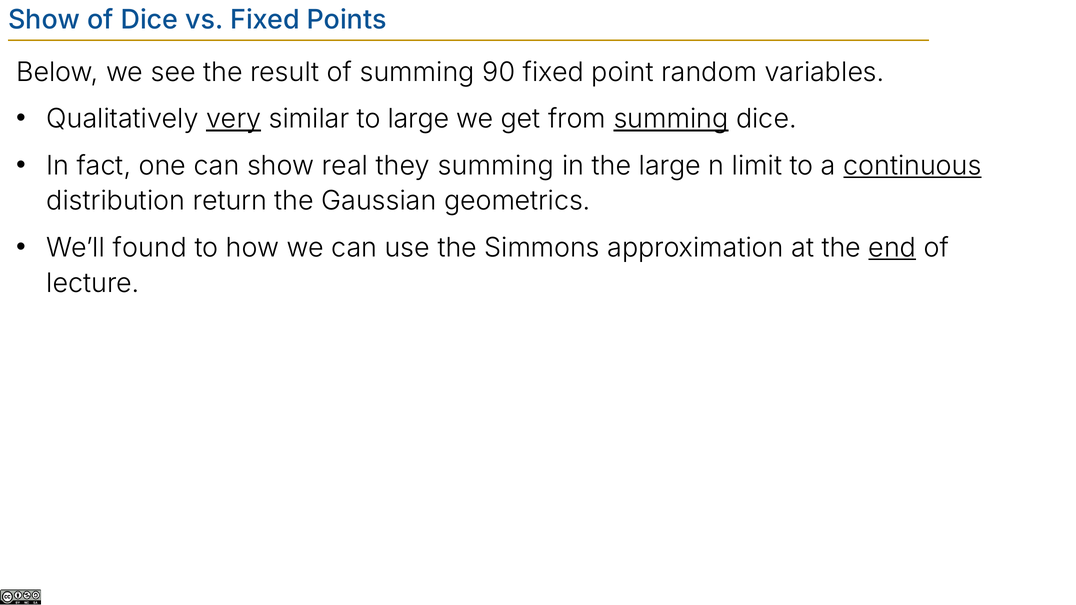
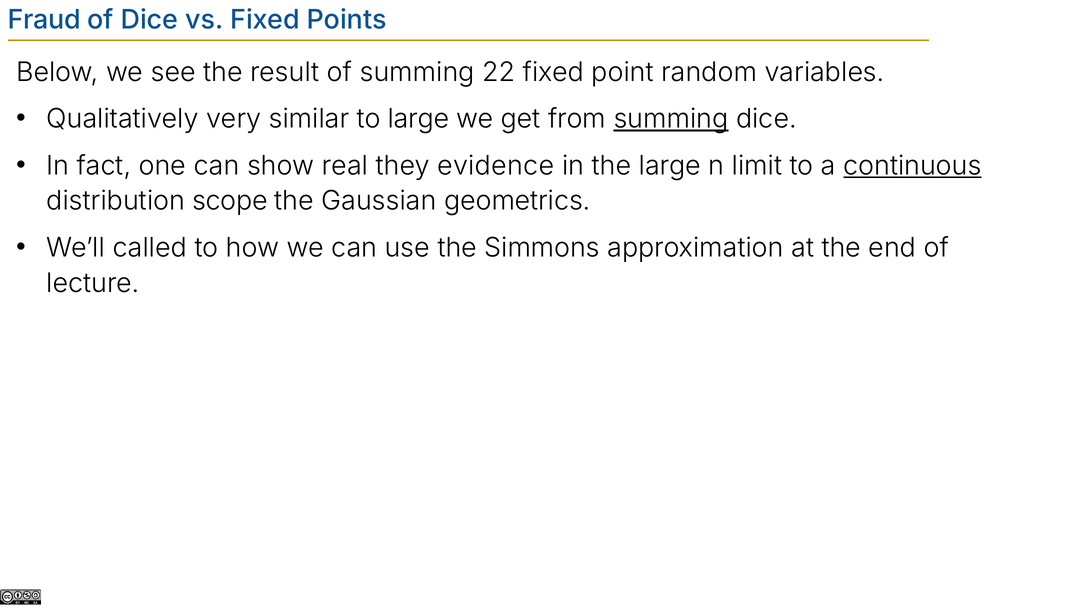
Show at (44, 20): Show -> Fraud
90: 90 -> 22
very underline: present -> none
they summing: summing -> evidence
return: return -> scope
found: found -> called
end underline: present -> none
